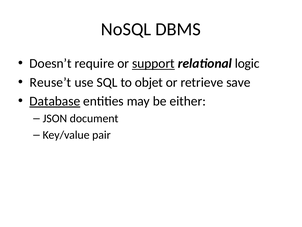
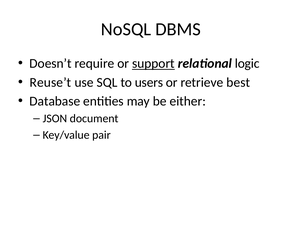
objet: objet -> users
save: save -> best
Database underline: present -> none
